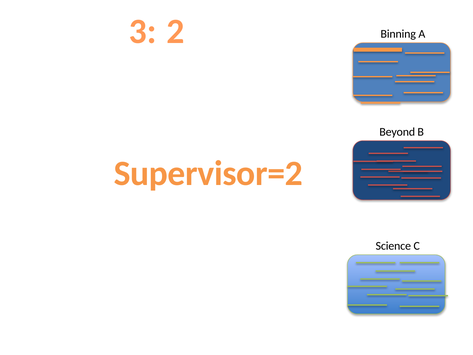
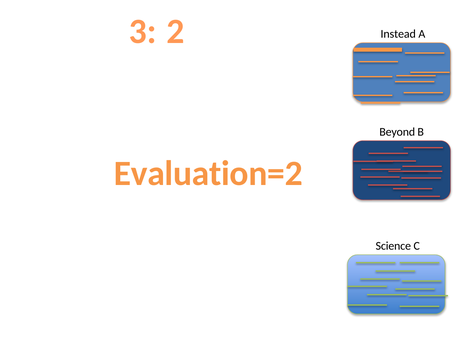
Binning: Binning -> Instead
Supervisor=2: Supervisor=2 -> Evaluation=2
